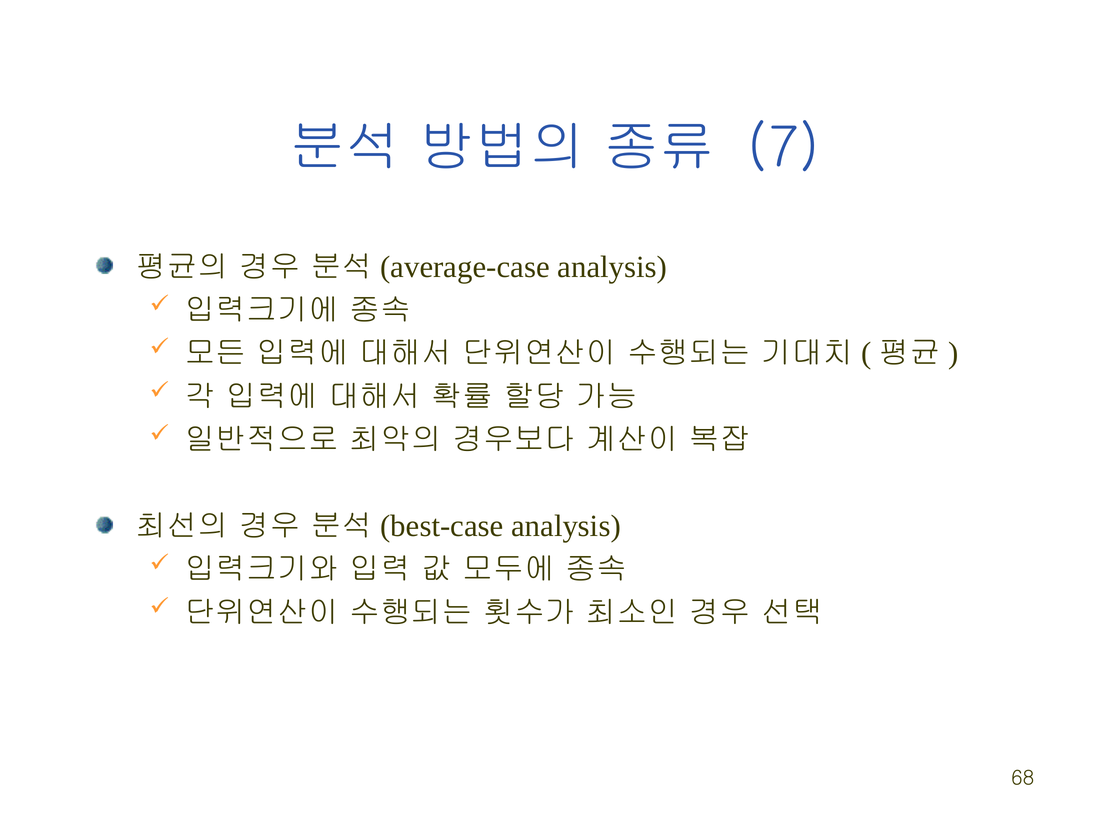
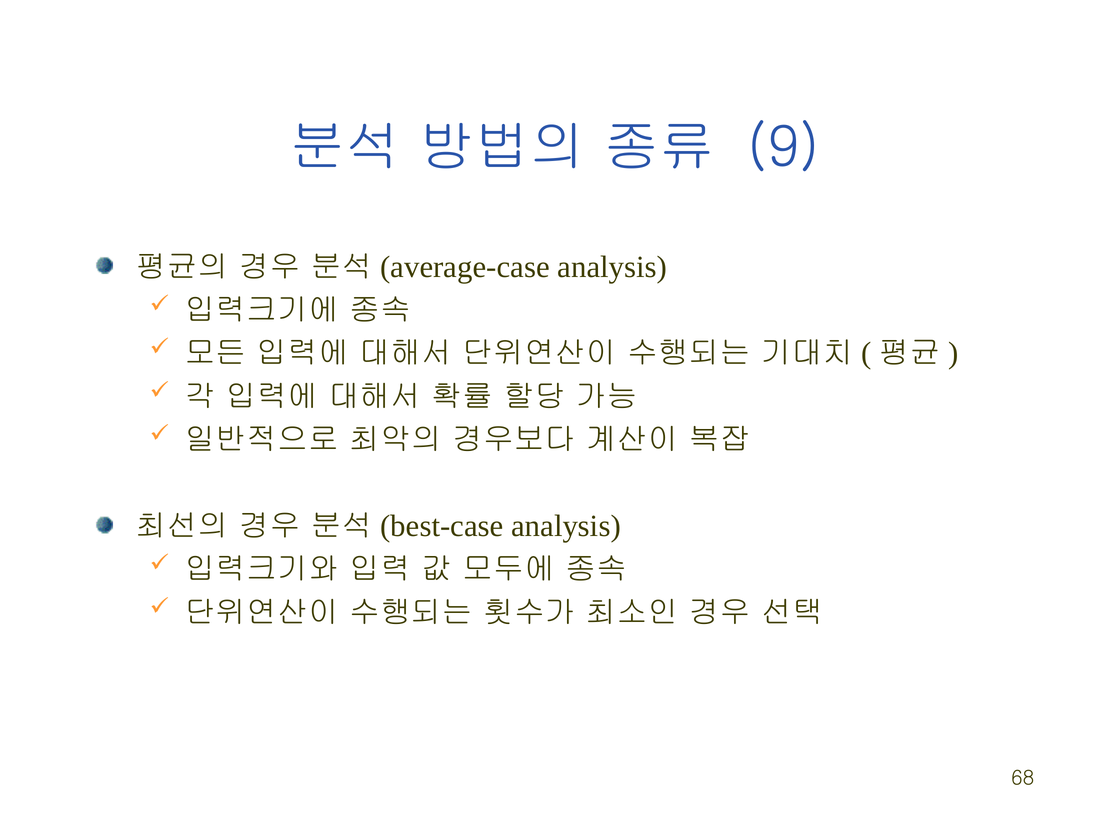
7: 7 -> 9
